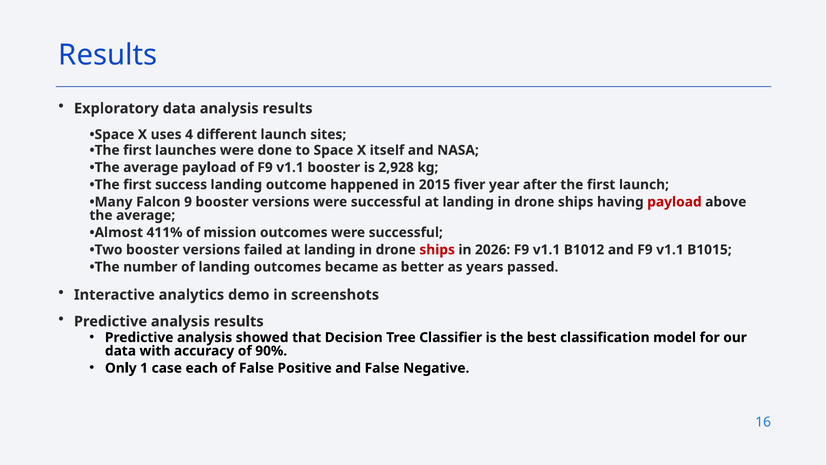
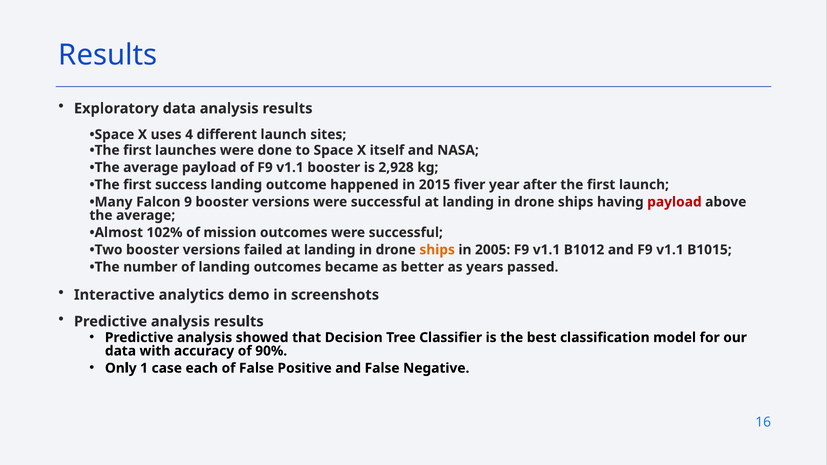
411%: 411% -> 102%
ships at (437, 250) colour: red -> orange
2026: 2026 -> 2005
